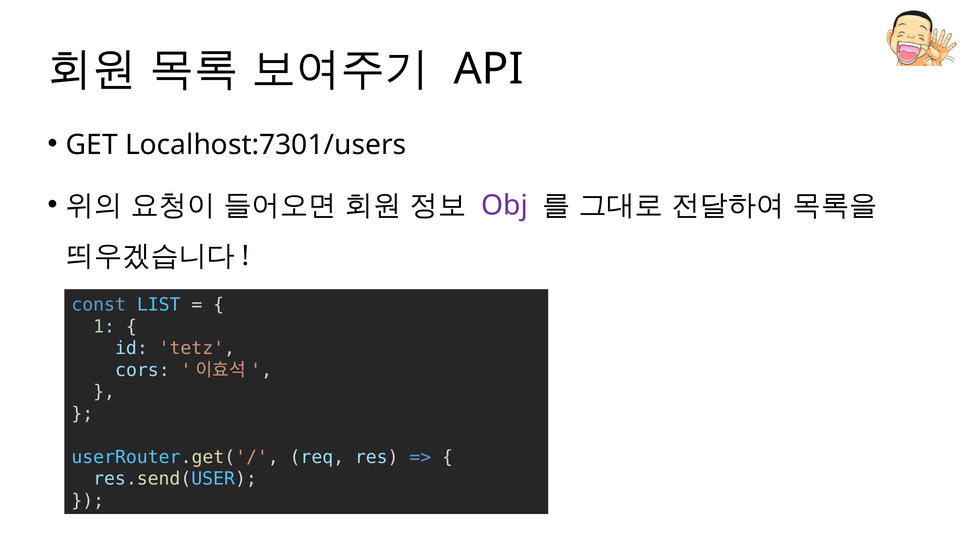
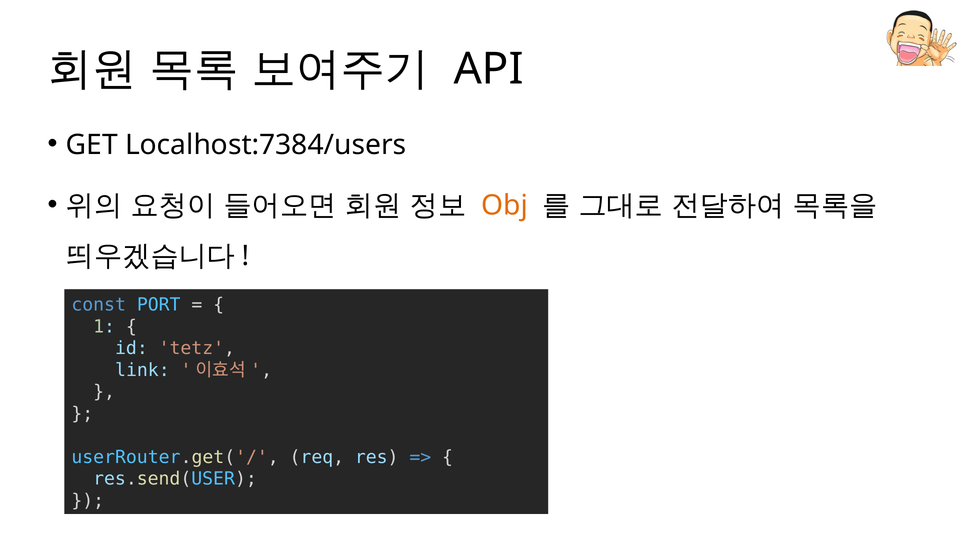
Localhost:7301/users: Localhost:7301/users -> Localhost:7384/users
Obj colour: purple -> orange
LIST: LIST -> PORT
cors: cors -> link
